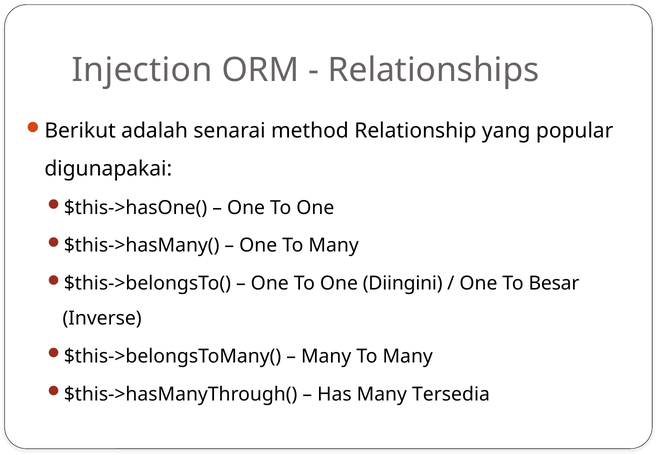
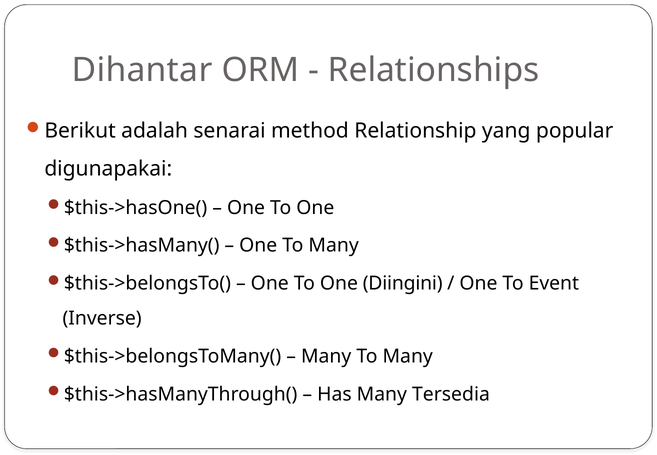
Injection: Injection -> Dihantar
Besar: Besar -> Event
